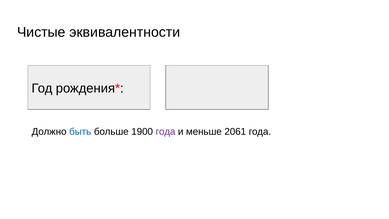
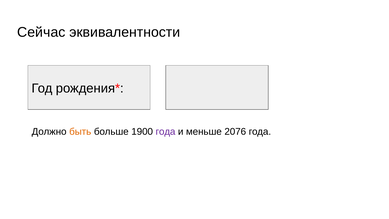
Чистые: Чистые -> Сейчас
быть colour: blue -> orange
2061: 2061 -> 2076
